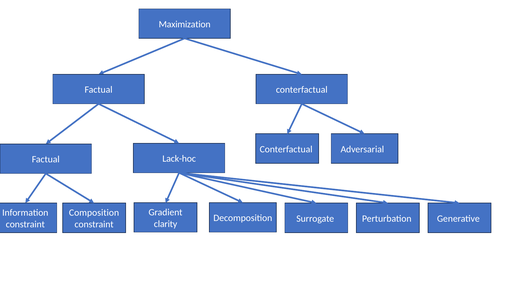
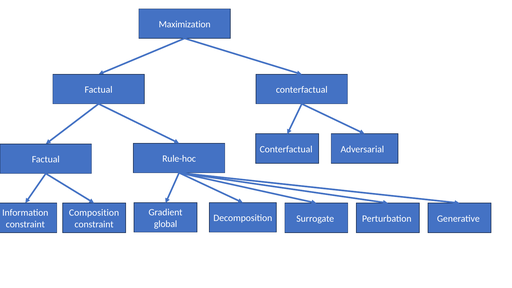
Lack-hoc: Lack-hoc -> Rule-hoc
clarity: clarity -> global
